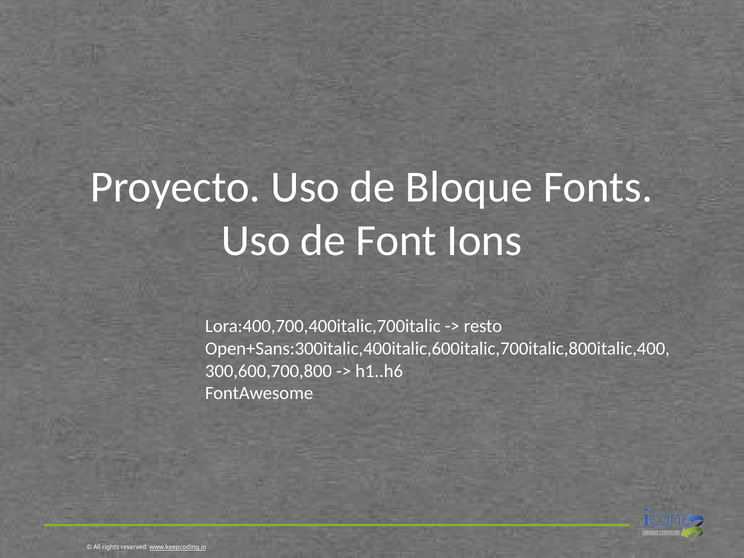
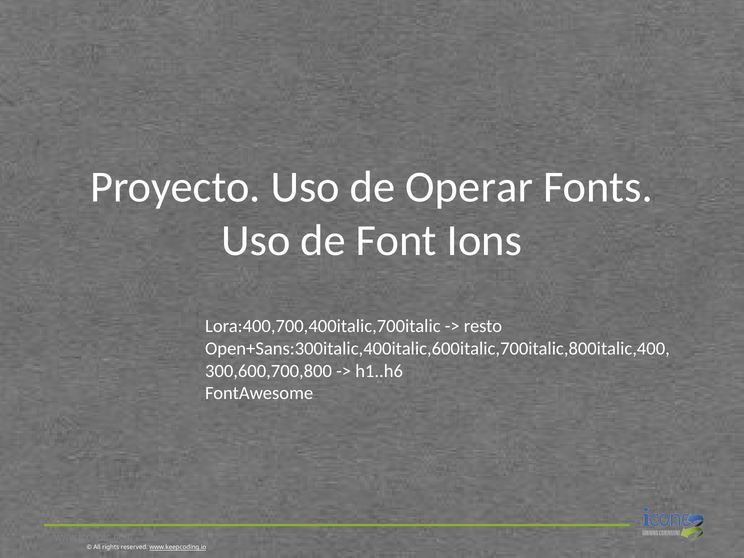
Bloque: Bloque -> Operar
